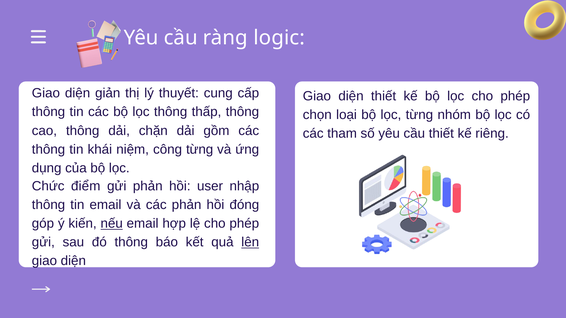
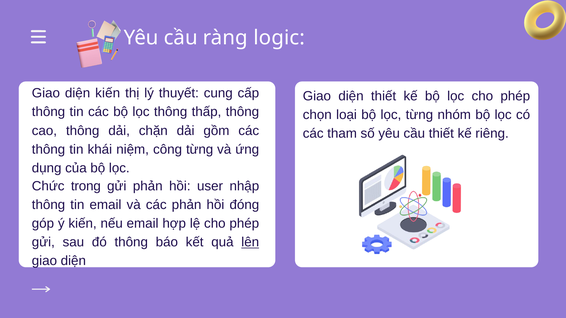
diện giản: giản -> kiến
điểm: điểm -> trong
nếu underline: present -> none
